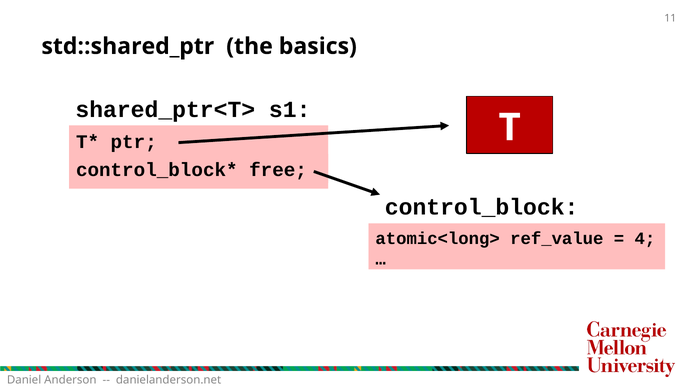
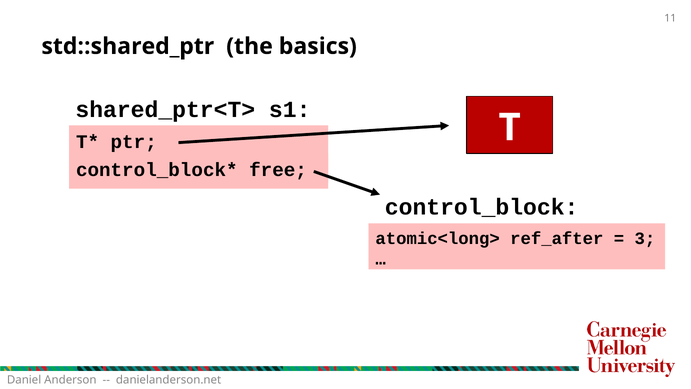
ref_value: ref_value -> ref_after
4: 4 -> 3
